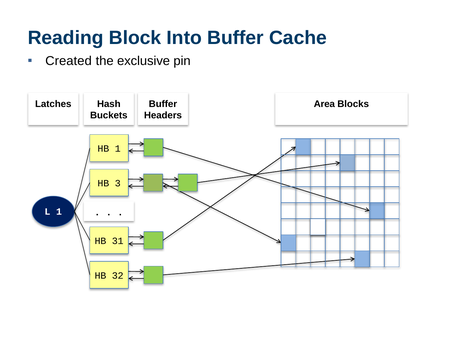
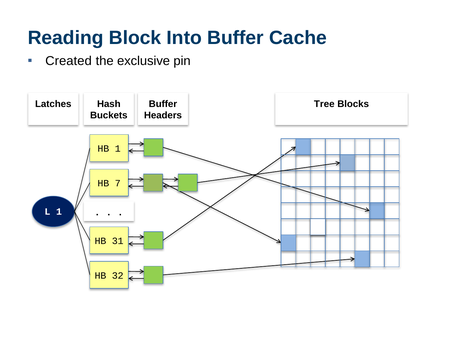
Area: Area -> Tree
3: 3 -> 7
